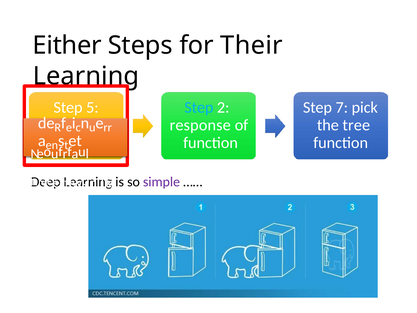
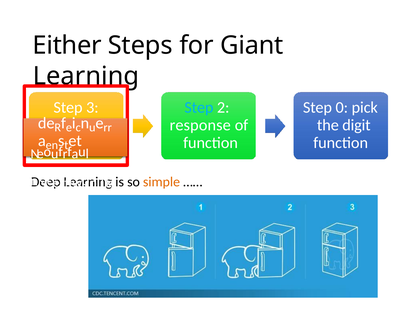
Their: Their -> Giant
5: 5 -> 3
7: 7 -> 0
tree: tree -> digit
simple colour: purple -> orange
